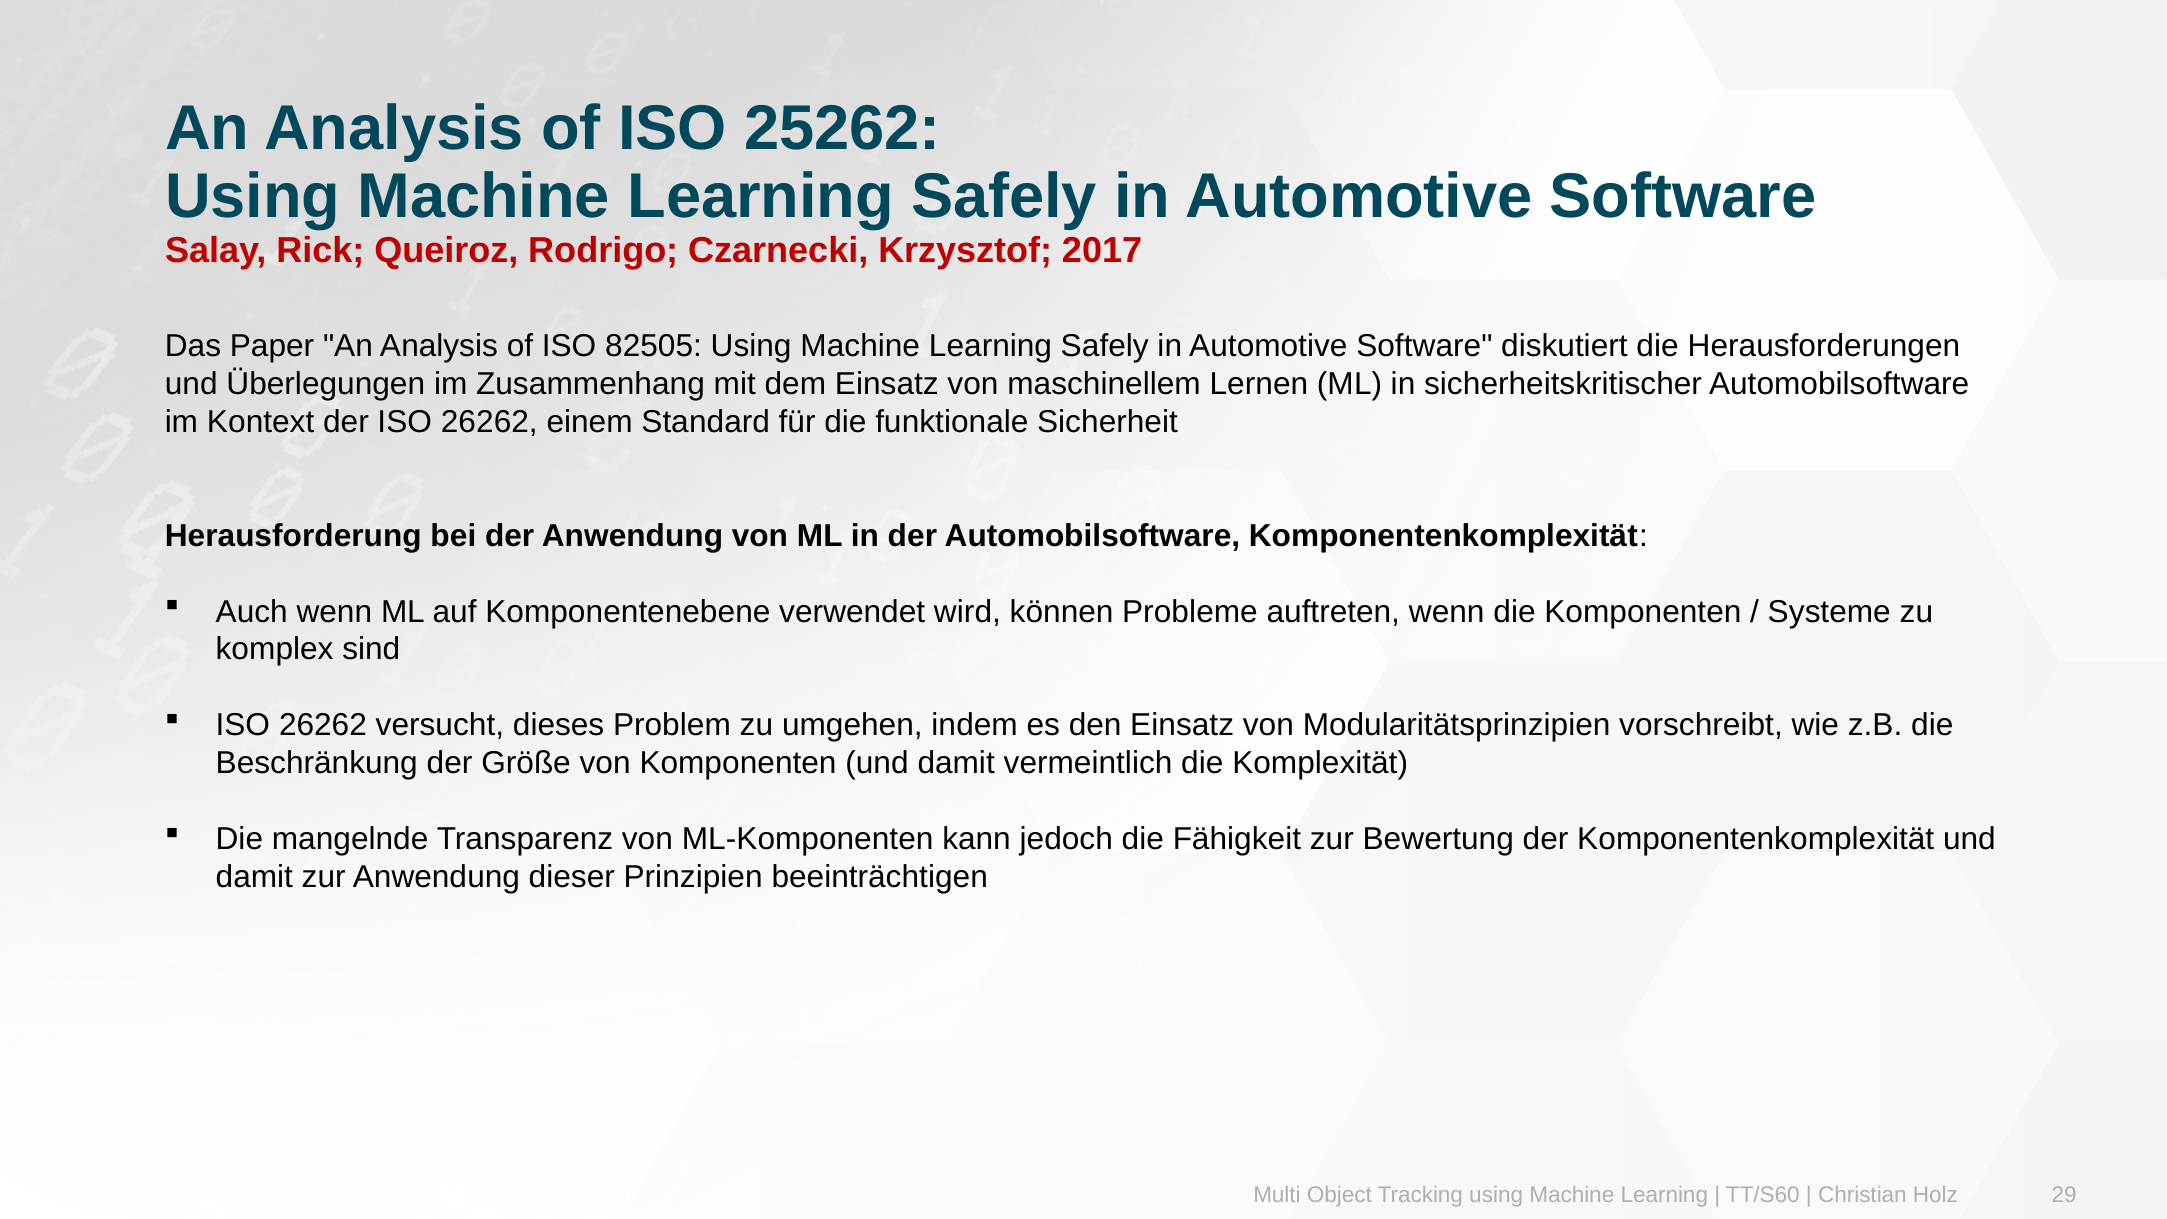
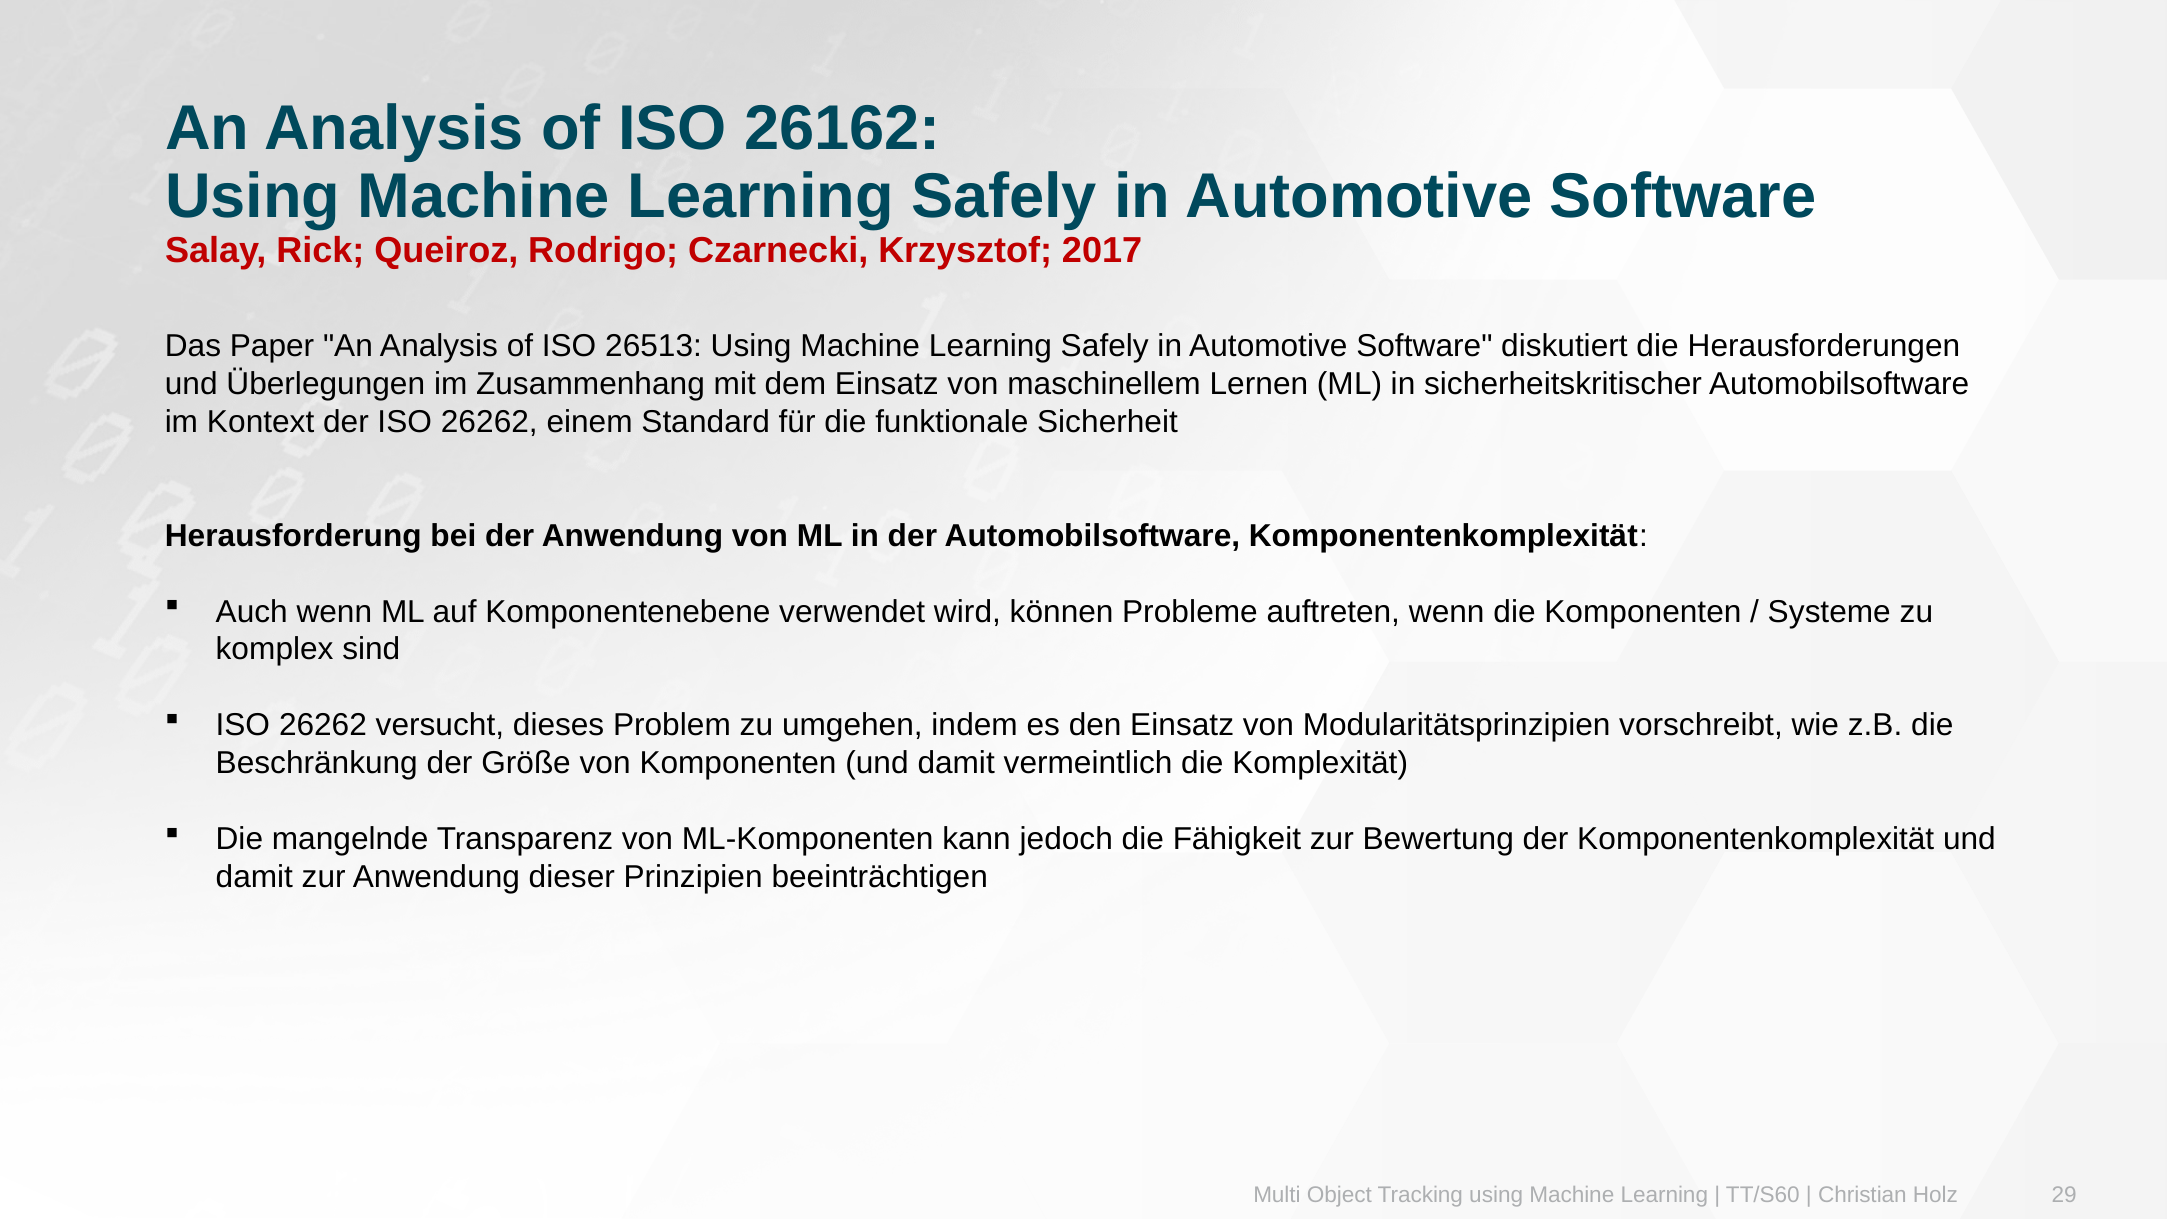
25262: 25262 -> 26162
82505: 82505 -> 26513
